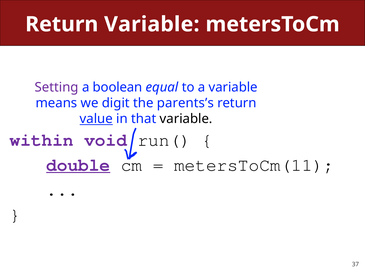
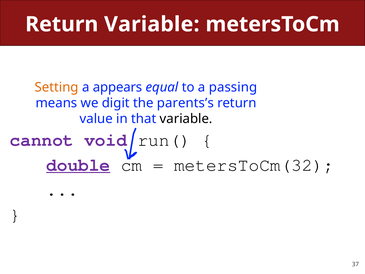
Setting colour: purple -> orange
boolean: boolean -> appears
a variable: variable -> passing
value underline: present -> none
within: within -> cannot
metersToCm(11: metersToCm(11 -> metersToCm(32
